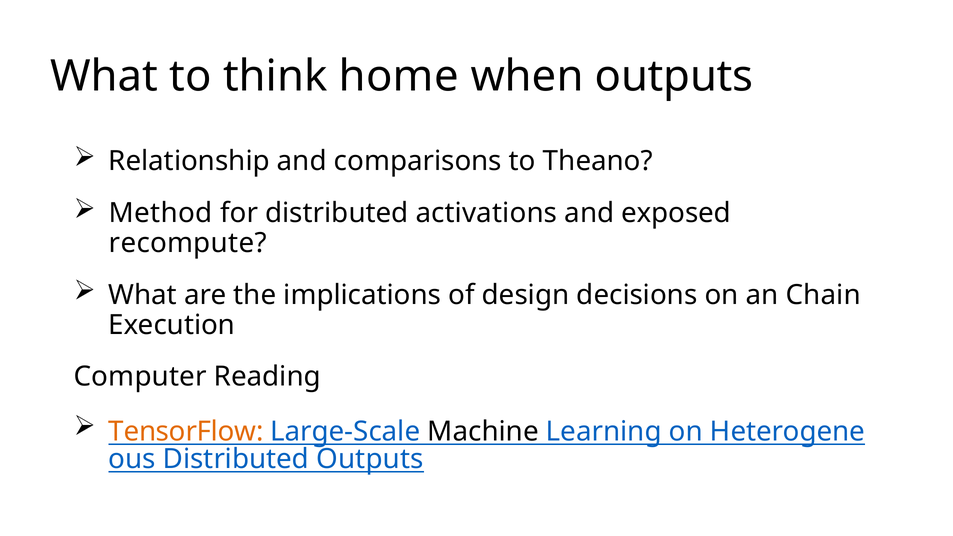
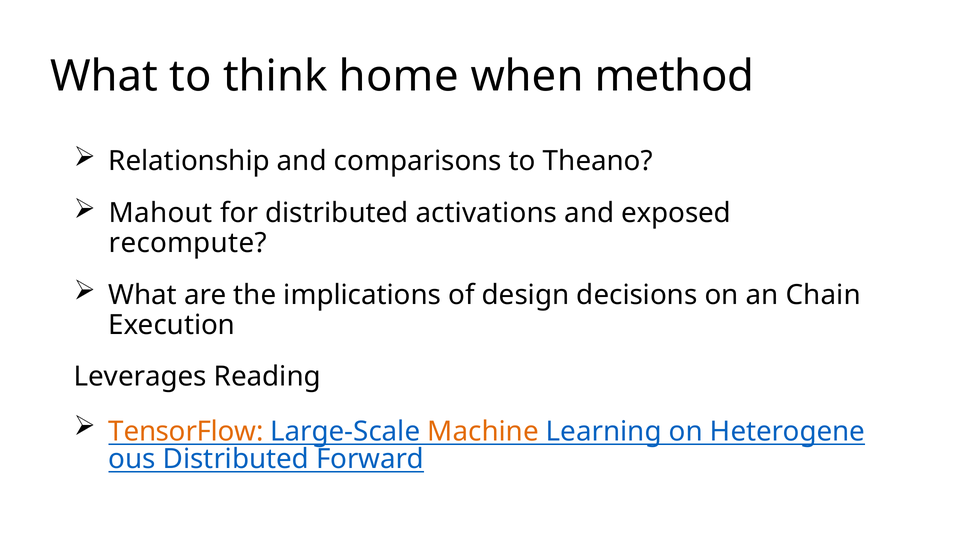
when outputs: outputs -> method
Method: Method -> Mahout
Computer: Computer -> Leverages
Machine colour: black -> orange
Distributed Outputs: Outputs -> Forward
